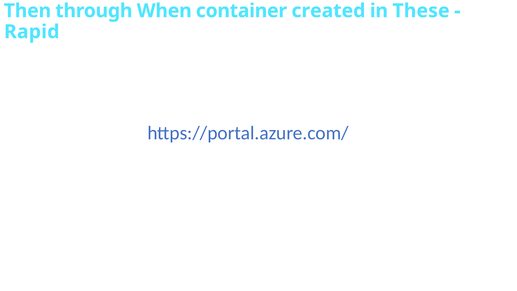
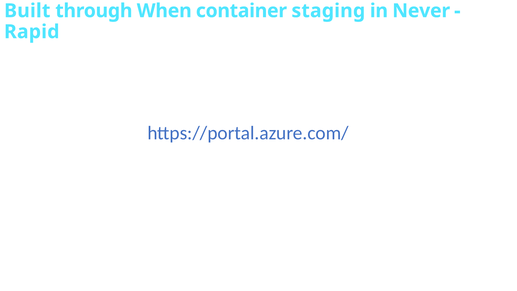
Then: Then -> Built
created: created -> staging
These: These -> Never
